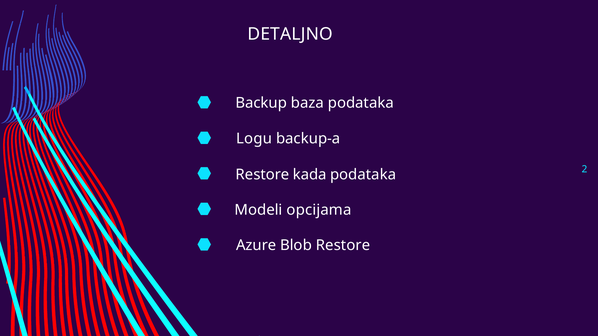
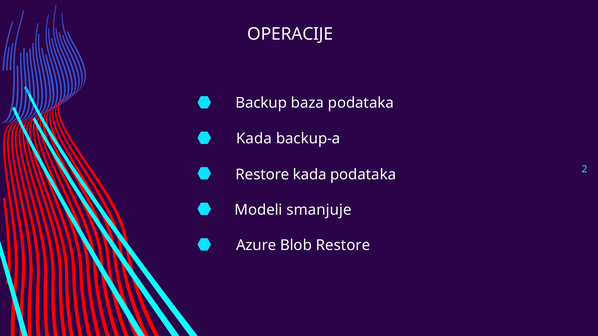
DETALJNO: DETALJNO -> OPERACIJE
Logu at (254, 139): Logu -> Kada
opcijama: opcijama -> smanjuje
